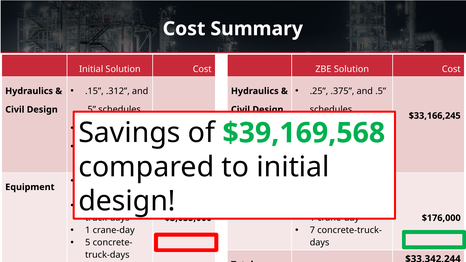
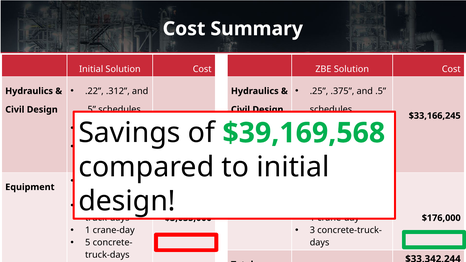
.15: .15 -> .22
7: 7 -> 3
